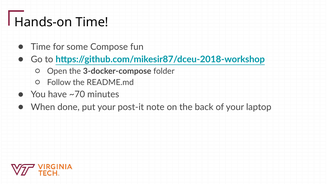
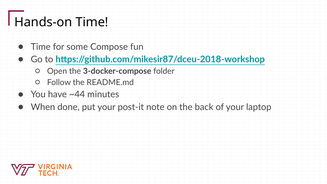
~70: ~70 -> ~44
